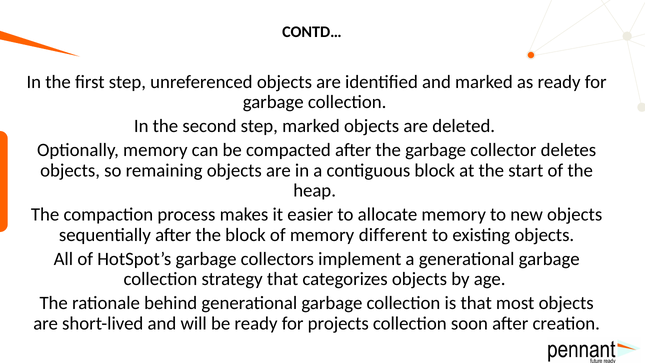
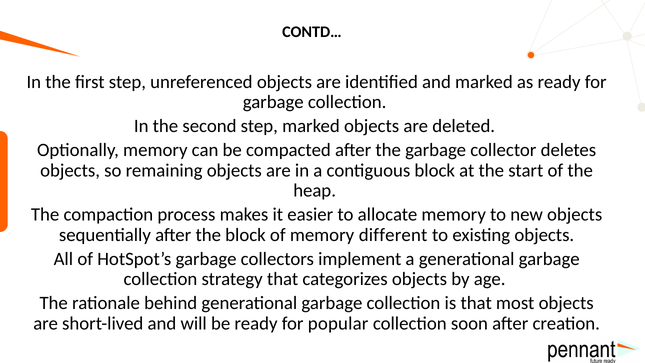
projects: projects -> popular
